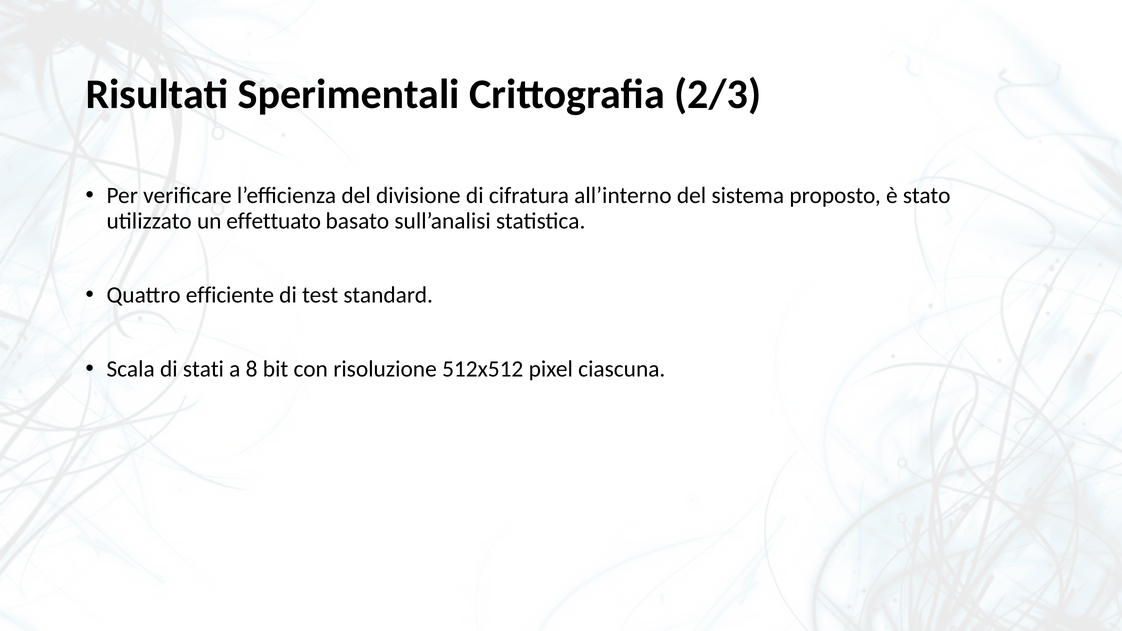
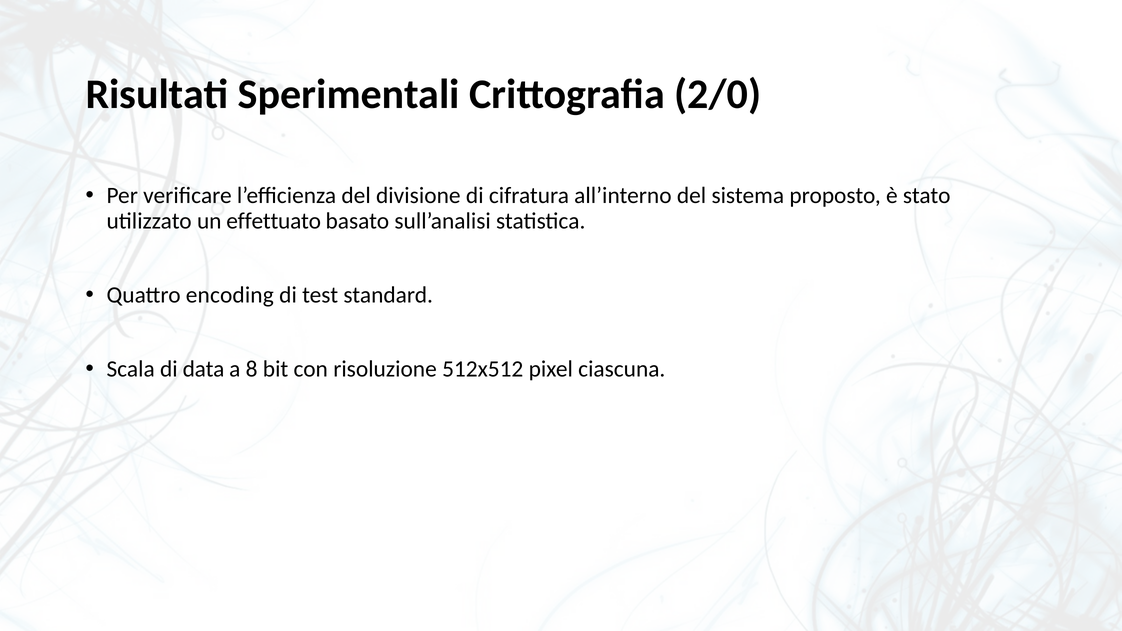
2/3: 2/3 -> 2/0
efficiente: efficiente -> encoding
stati: stati -> data
